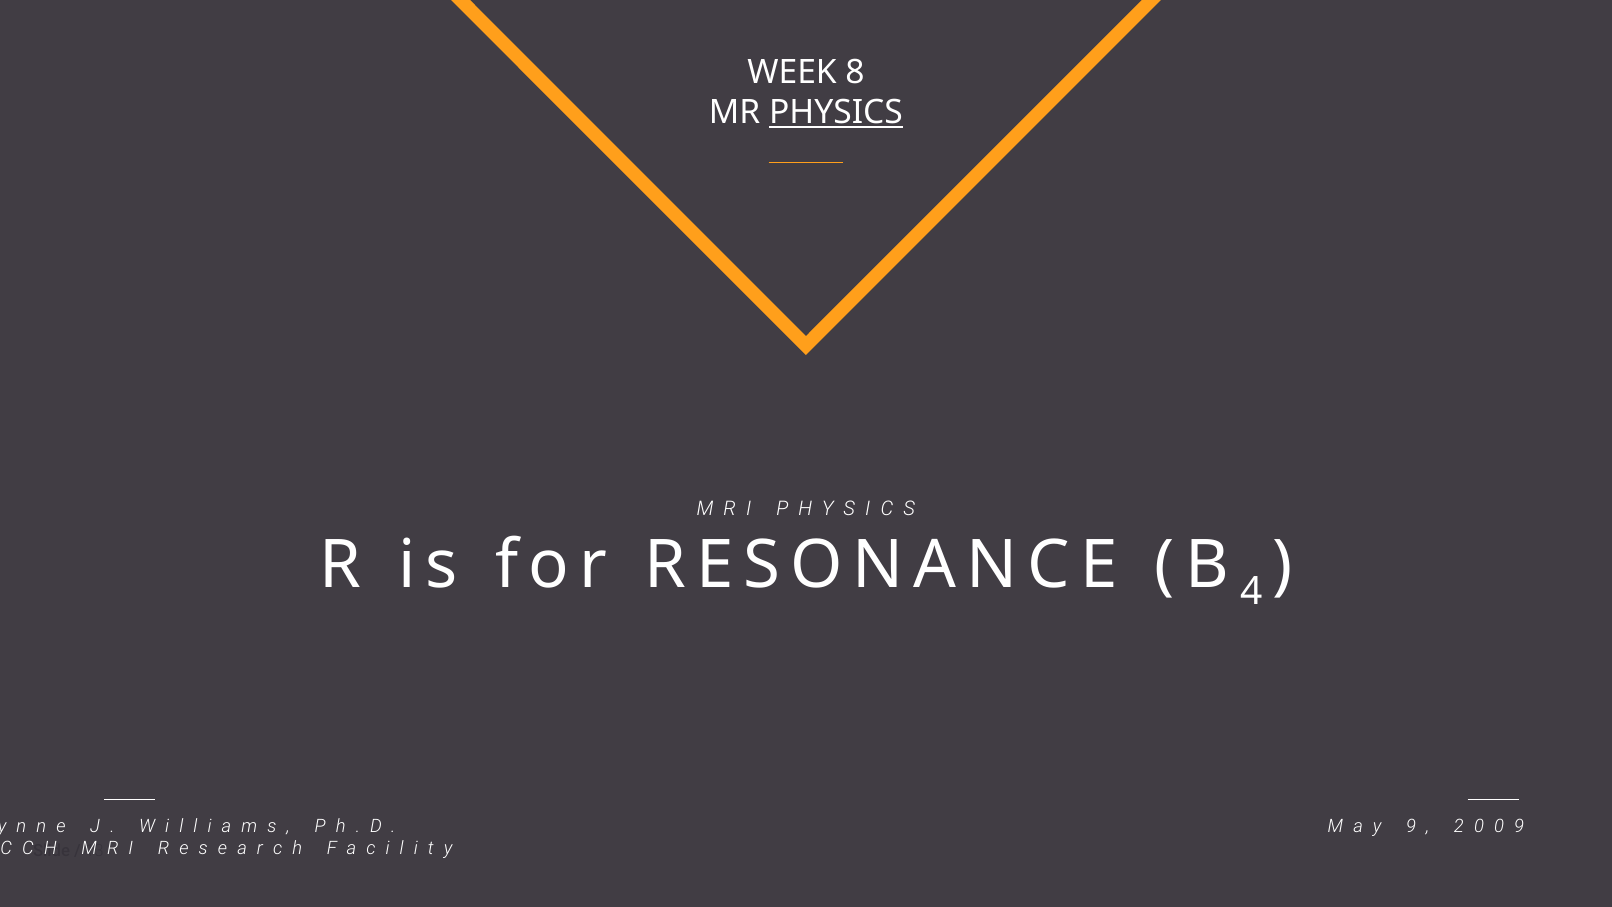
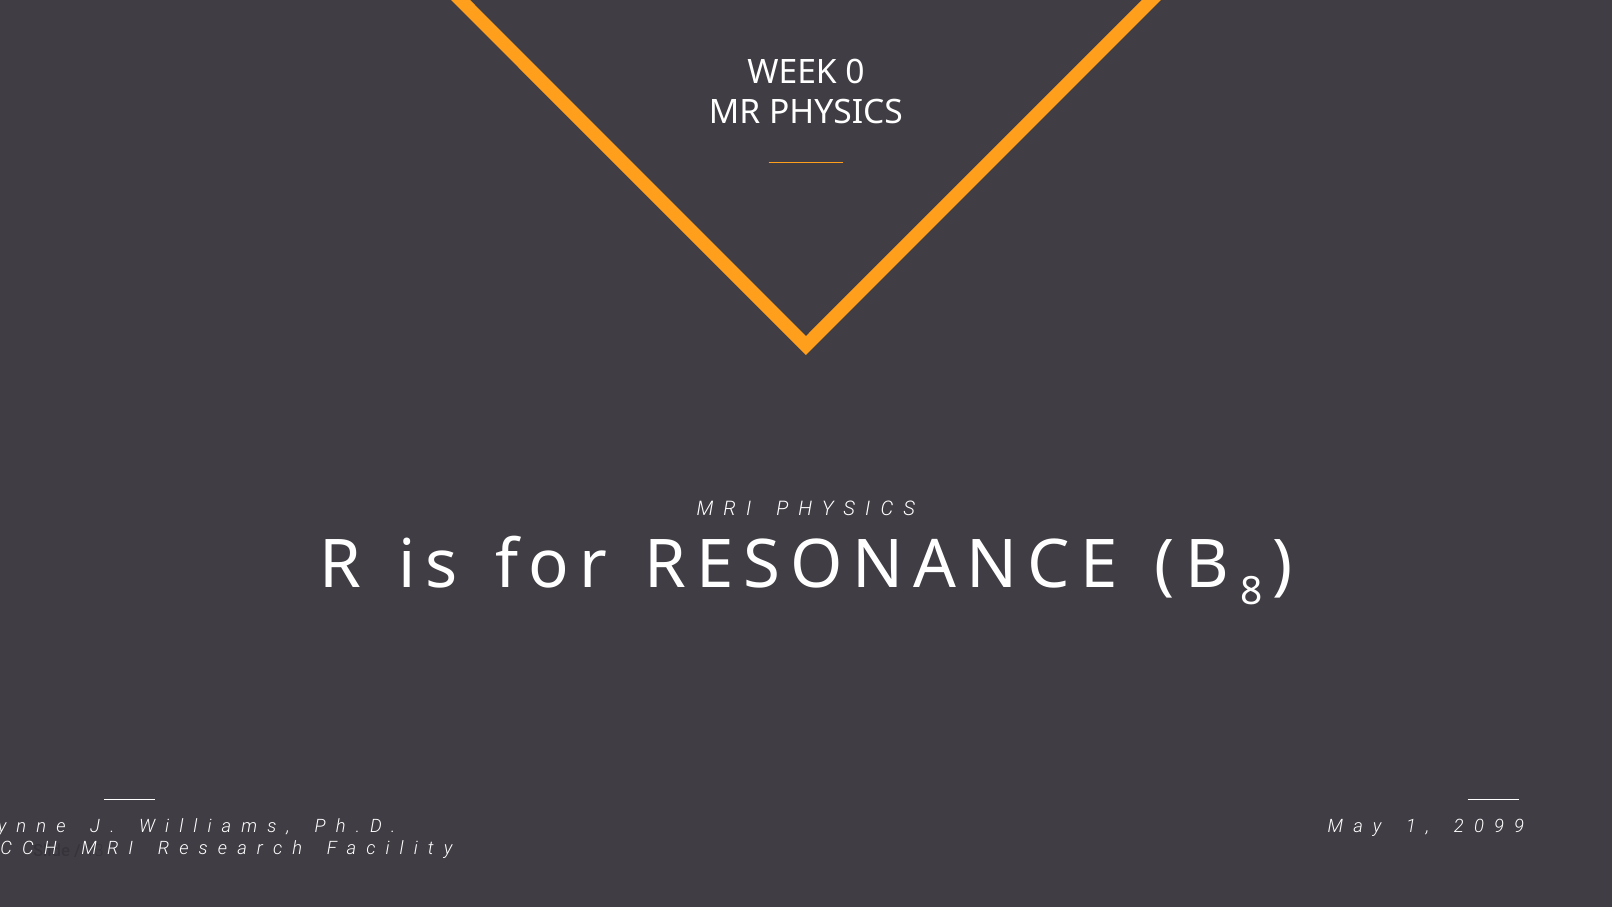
WEEK 8: 8 -> 0
PHYSICS underline: present -> none
4: 4 -> 8
9 at (1411, 826): 9 -> 1
0 at (1499, 826): 0 -> 9
